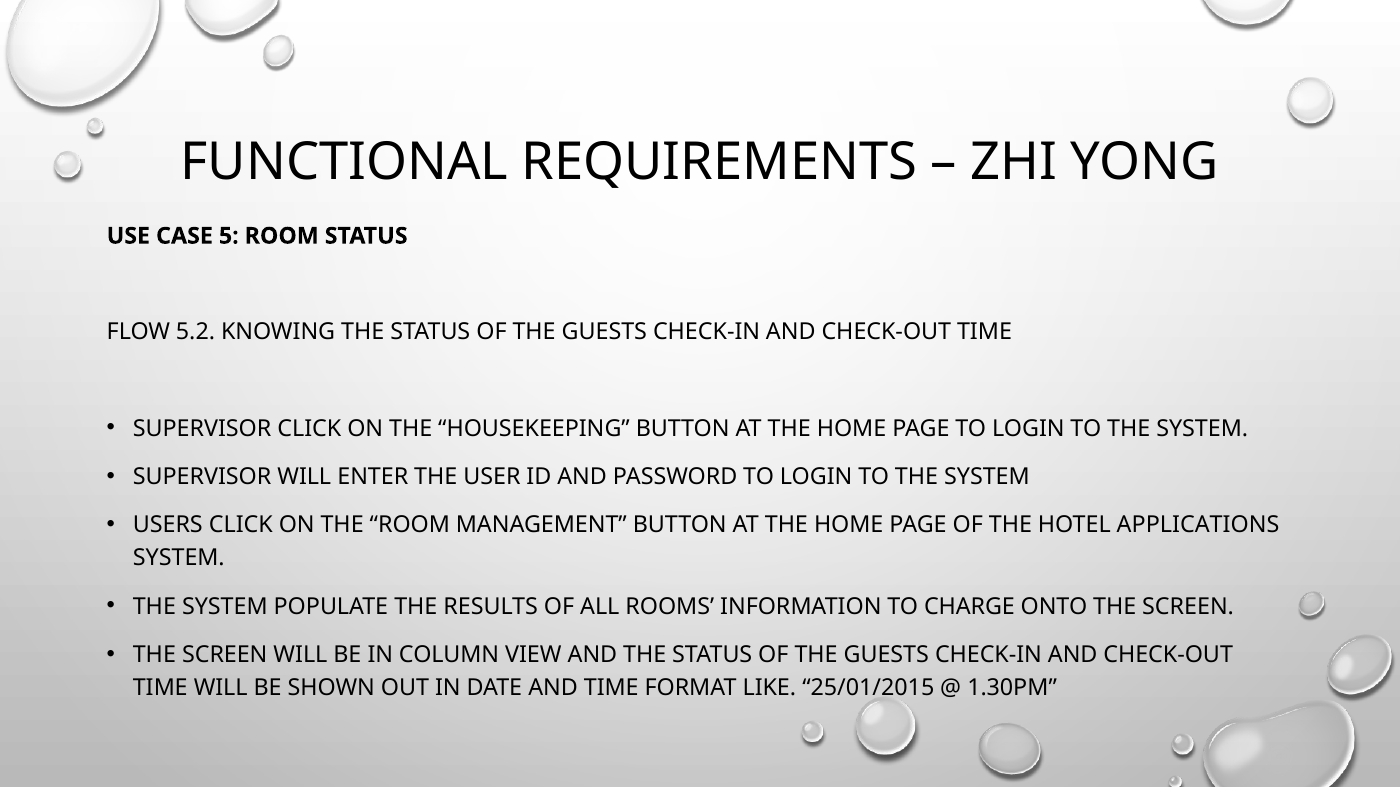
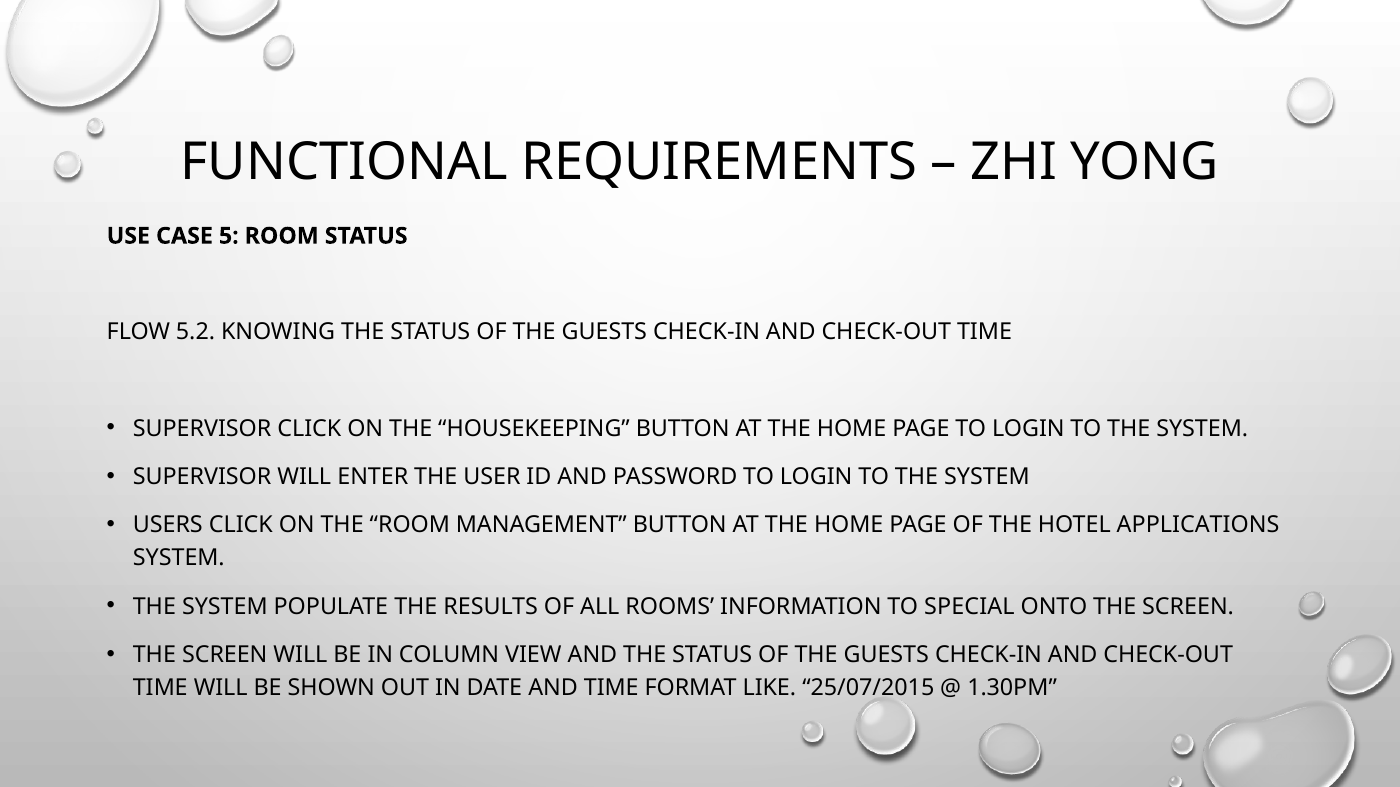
CHARGE: CHARGE -> SPECIAL
25/01/2015: 25/01/2015 -> 25/07/2015
